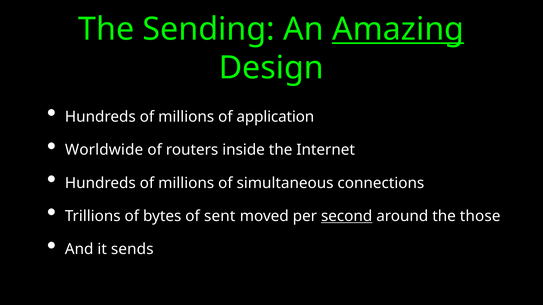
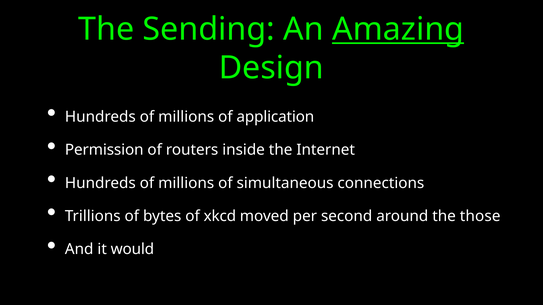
Worldwide: Worldwide -> Permission
sent: sent -> xkcd
second underline: present -> none
sends: sends -> would
